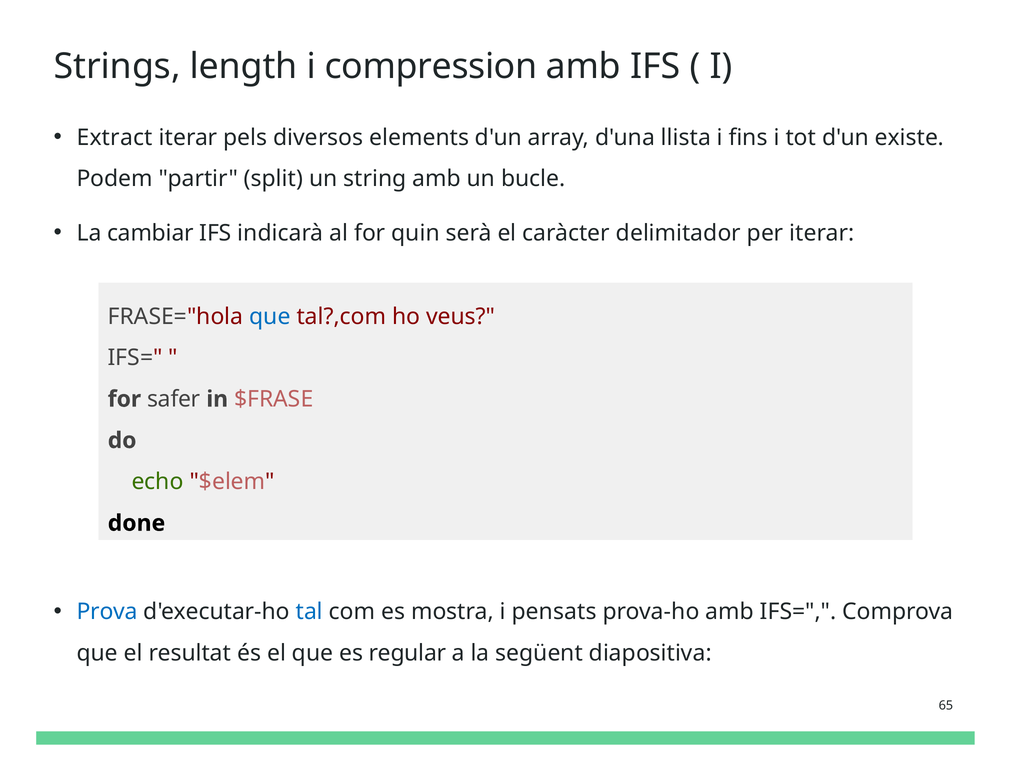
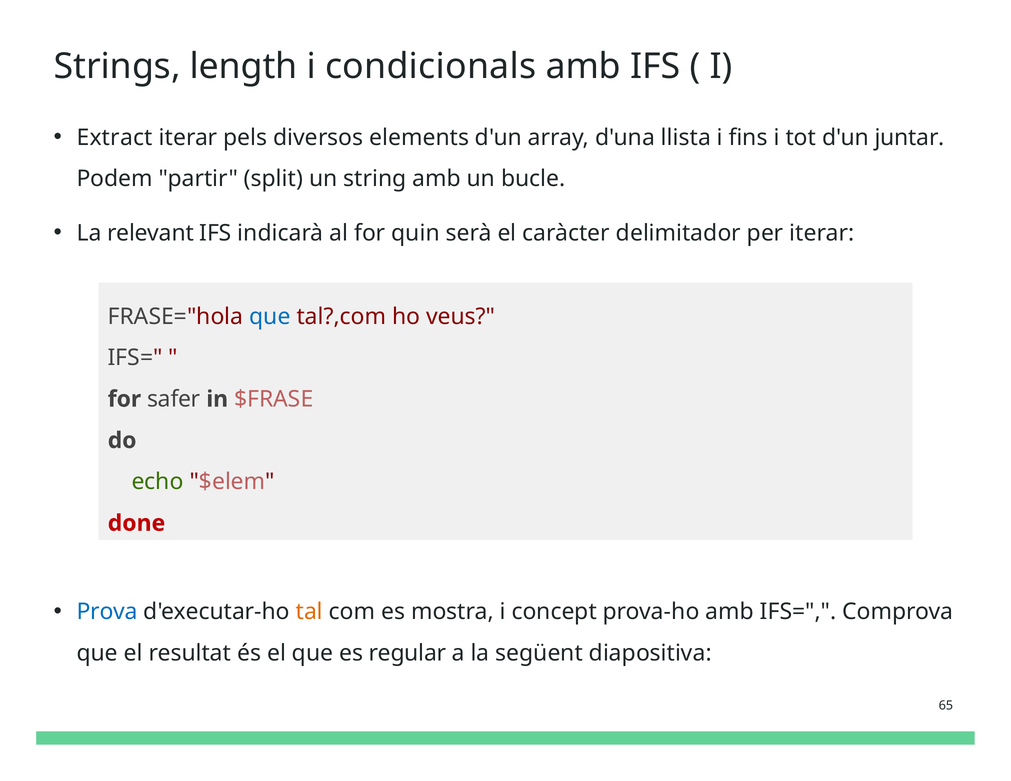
compression: compression -> condicionals
existe: existe -> juntar
cambiar: cambiar -> relevant
done colour: black -> red
tal colour: blue -> orange
pensats: pensats -> concept
